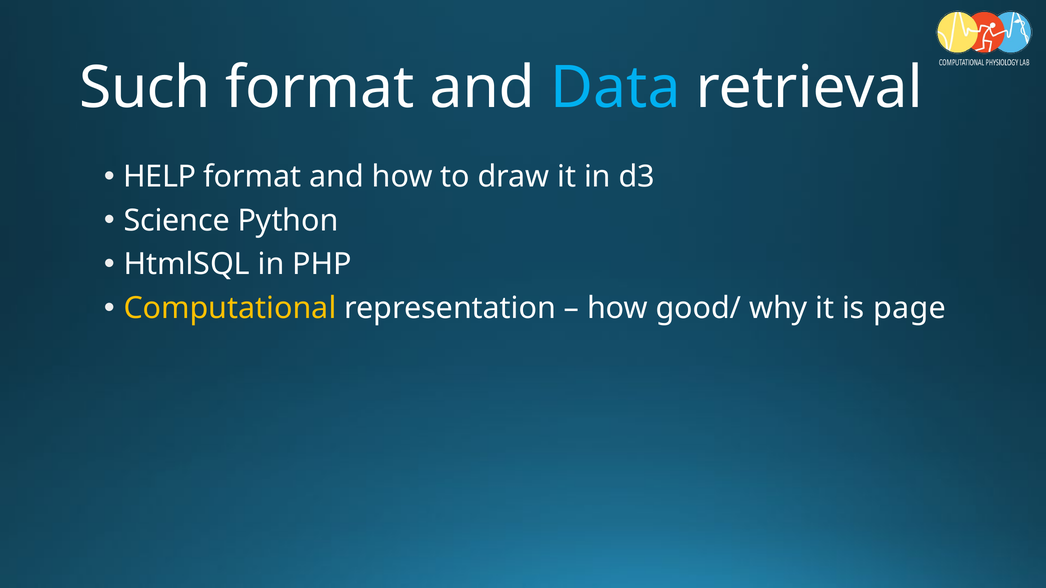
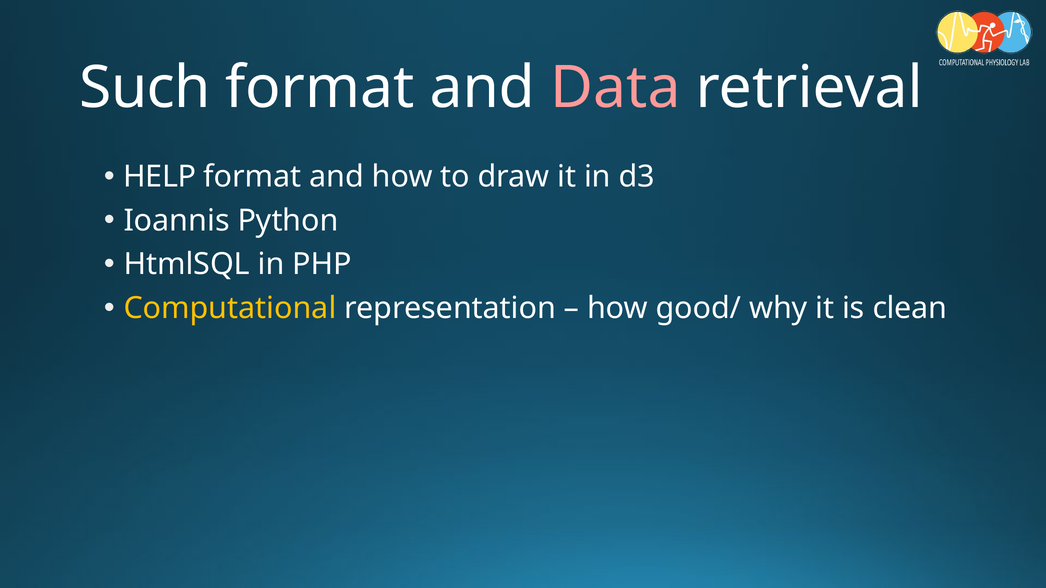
Data colour: light blue -> pink
Science: Science -> Ioannis
page: page -> clean
